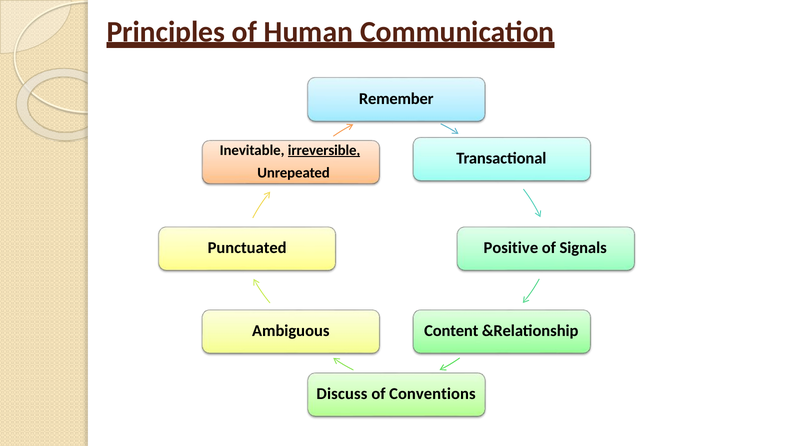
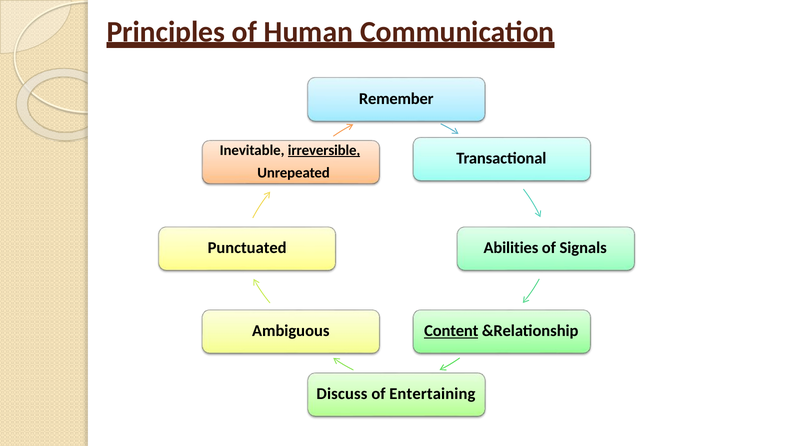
Positive: Positive -> Abilities
Content underline: none -> present
Conventions: Conventions -> Entertaining
